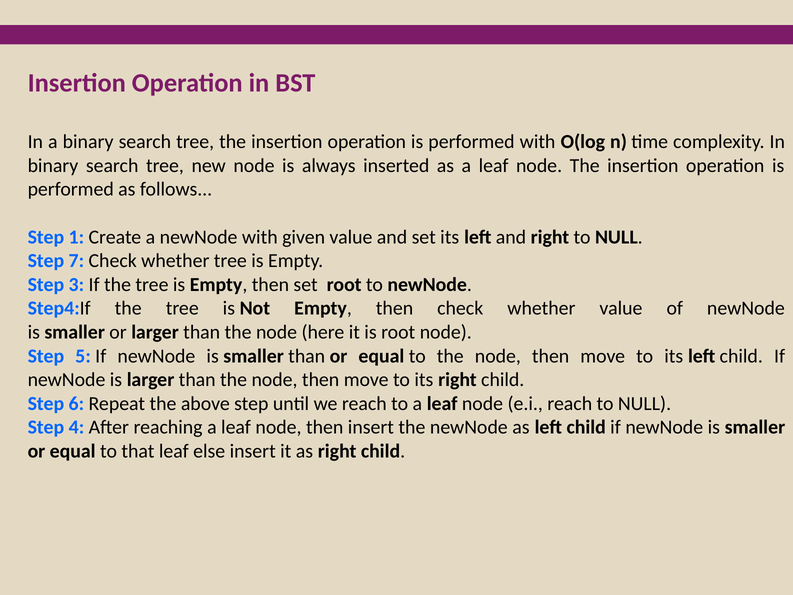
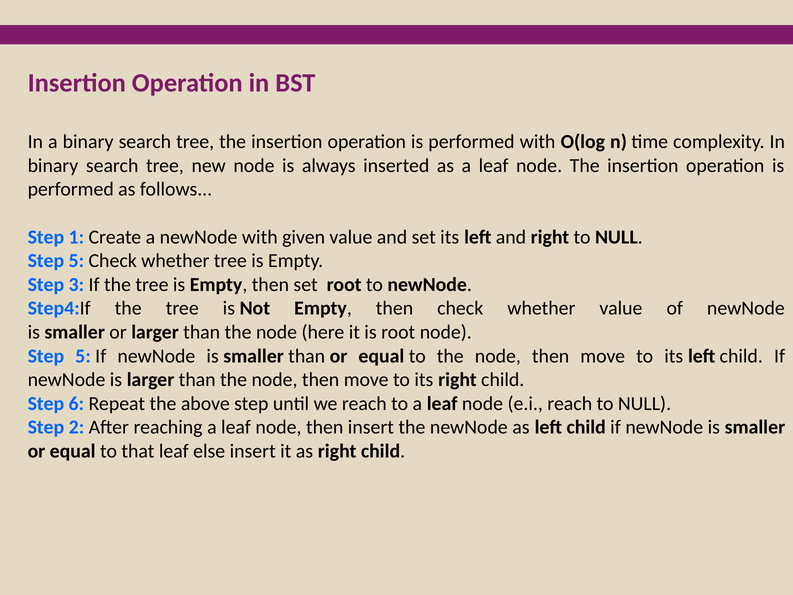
7 at (76, 261): 7 -> 5
4: 4 -> 2
